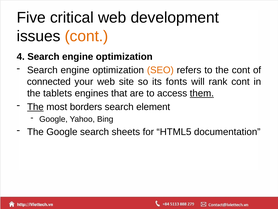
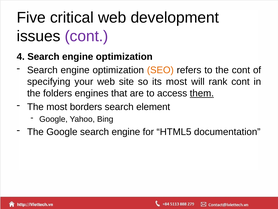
cont at (86, 36) colour: orange -> purple
connected: connected -> specifying
its fonts: fonts -> most
tablets: tablets -> folders
The at (35, 107) underline: present -> none
Google search sheets: sheets -> engine
